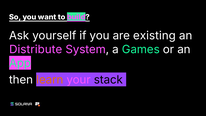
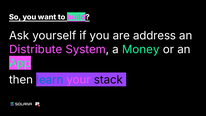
existing: existing -> address
Games: Games -> Money
learn colour: orange -> blue
